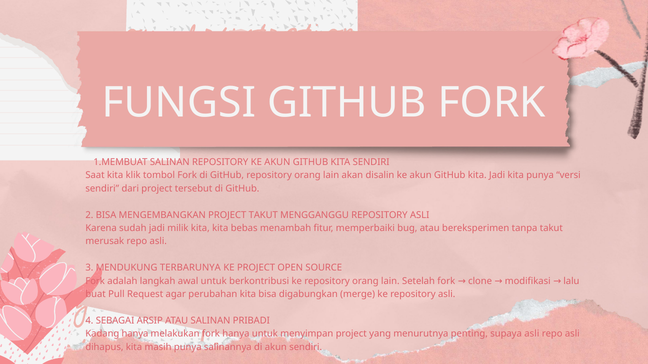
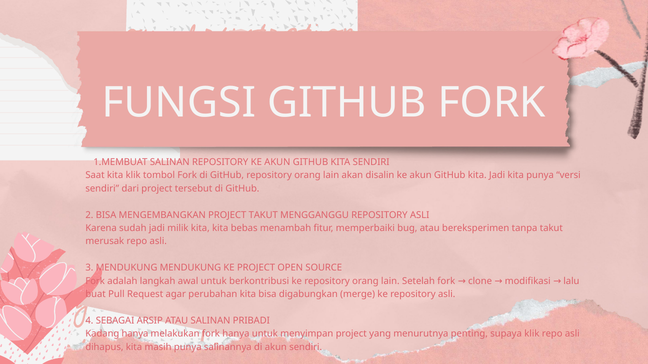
MENDUKUNG TERBARUNYA: TERBARUNYA -> MENDUKUNG
supaya asli: asli -> klik
